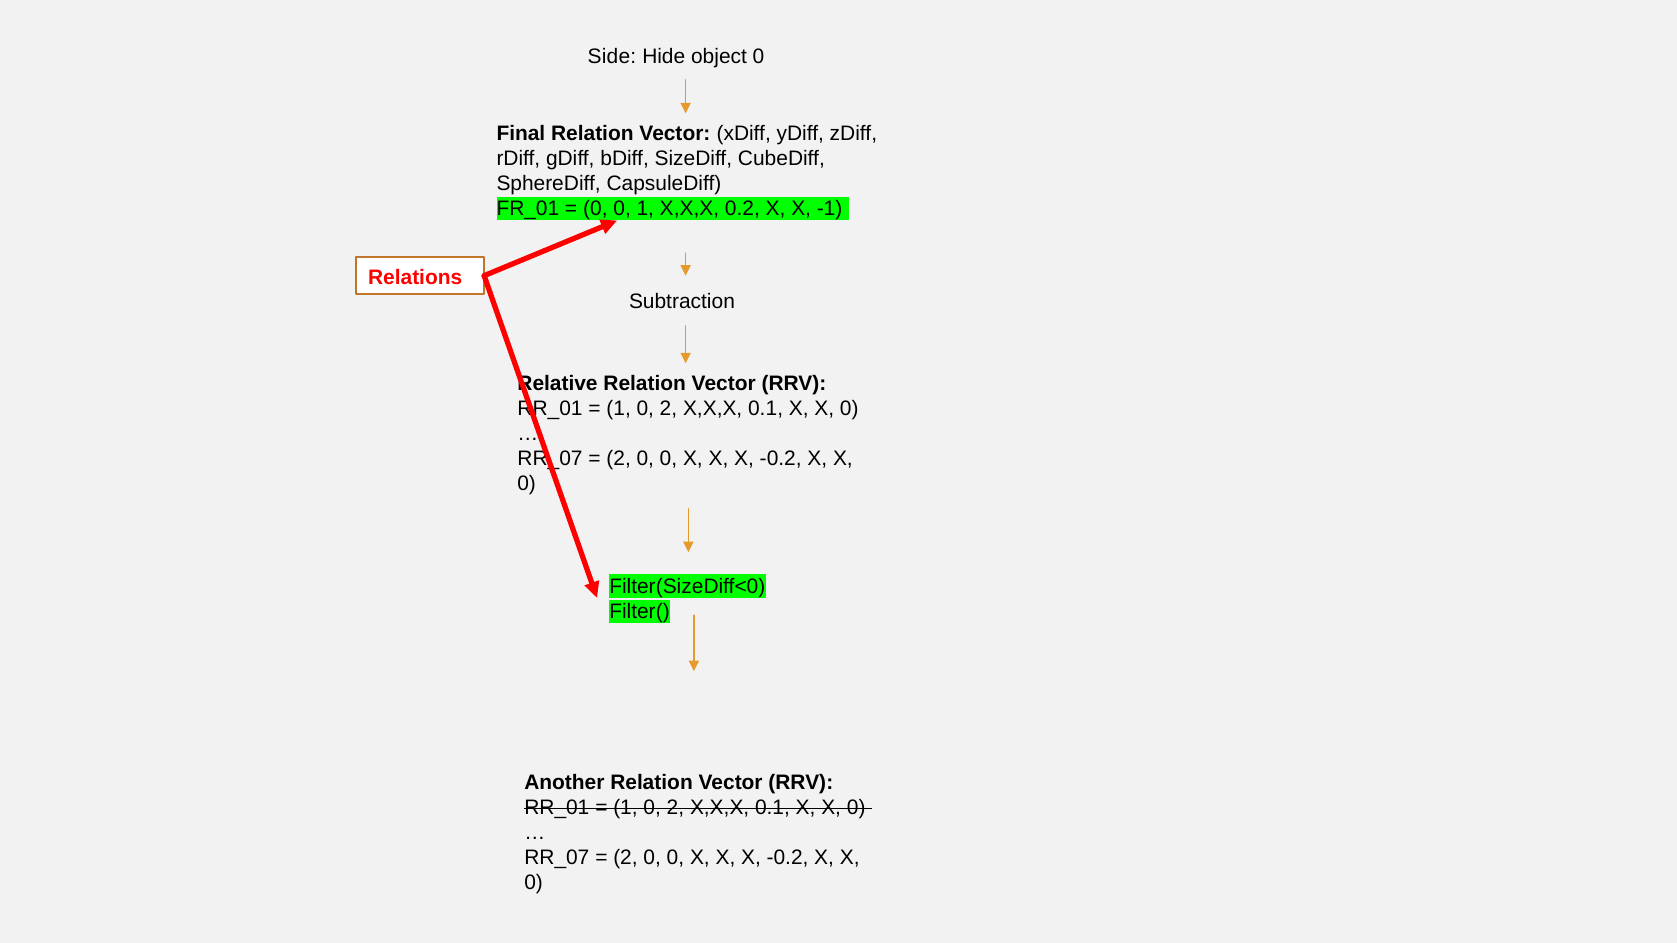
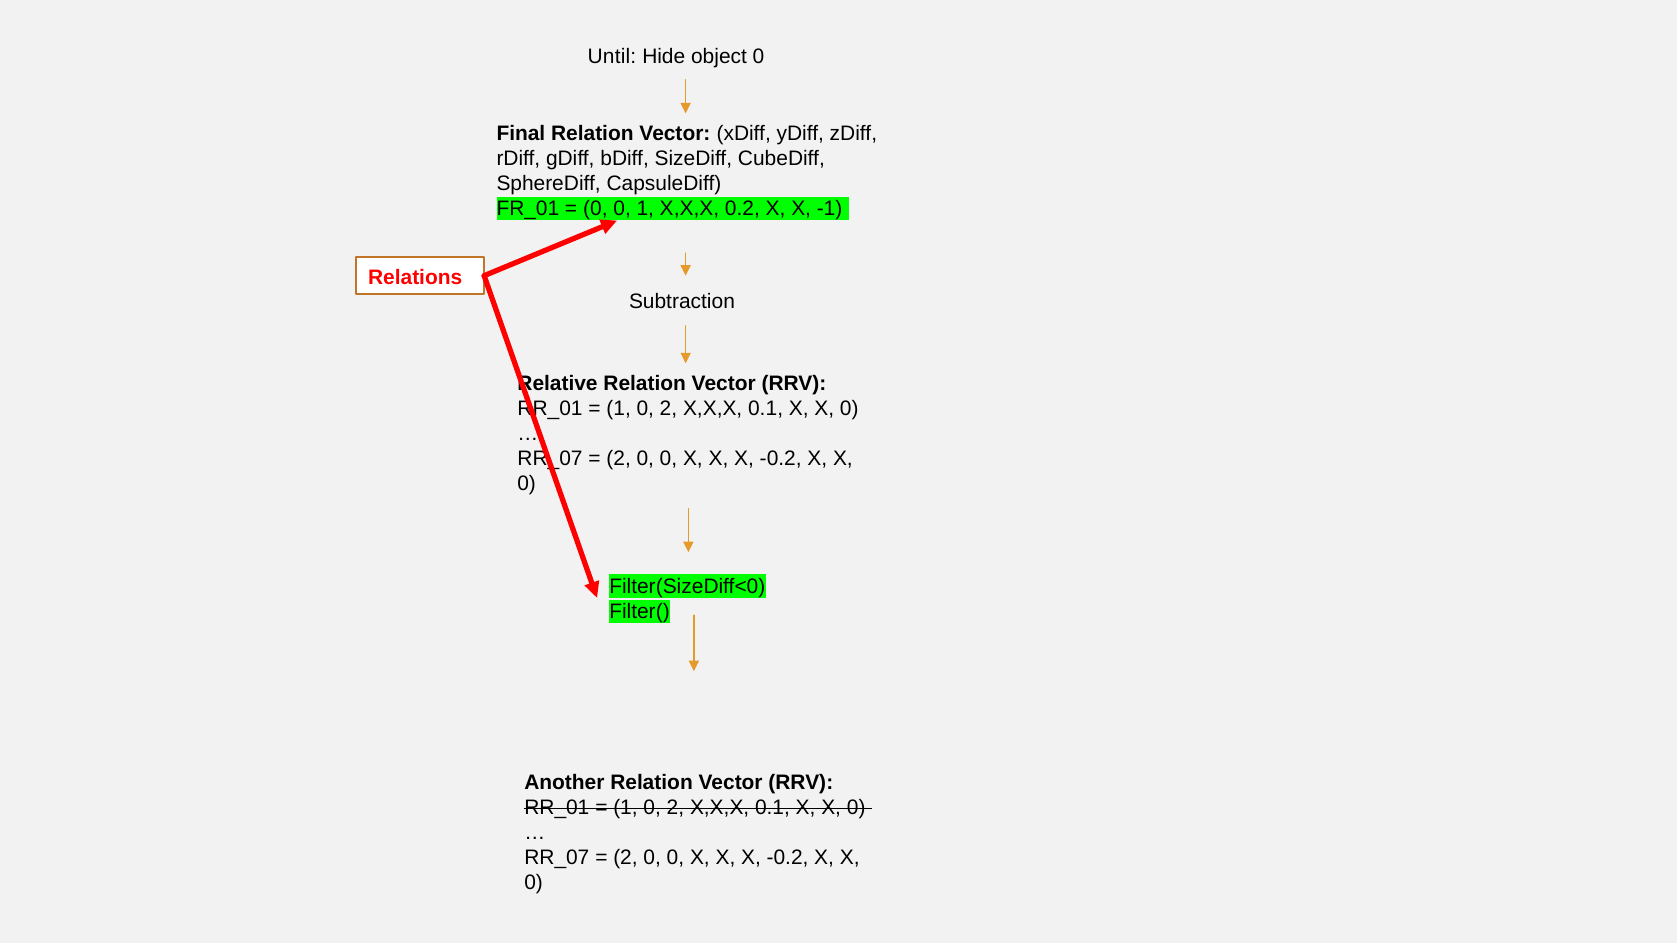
Side: Side -> Until
